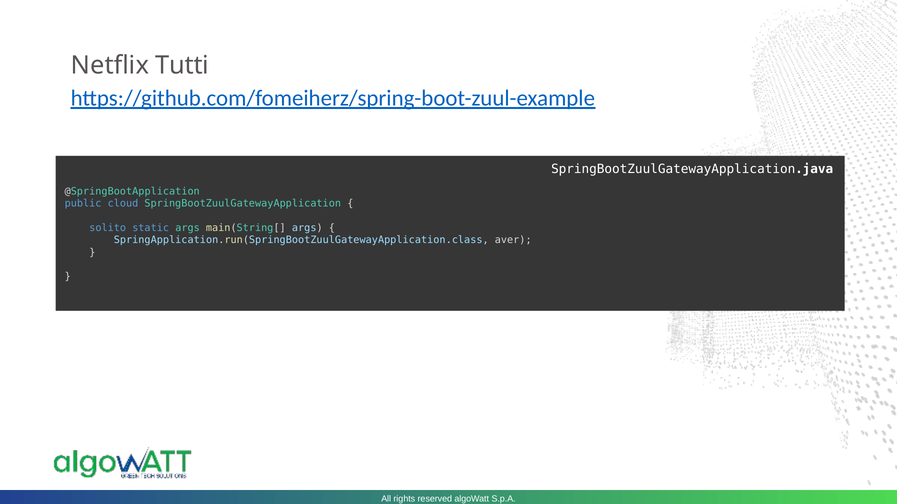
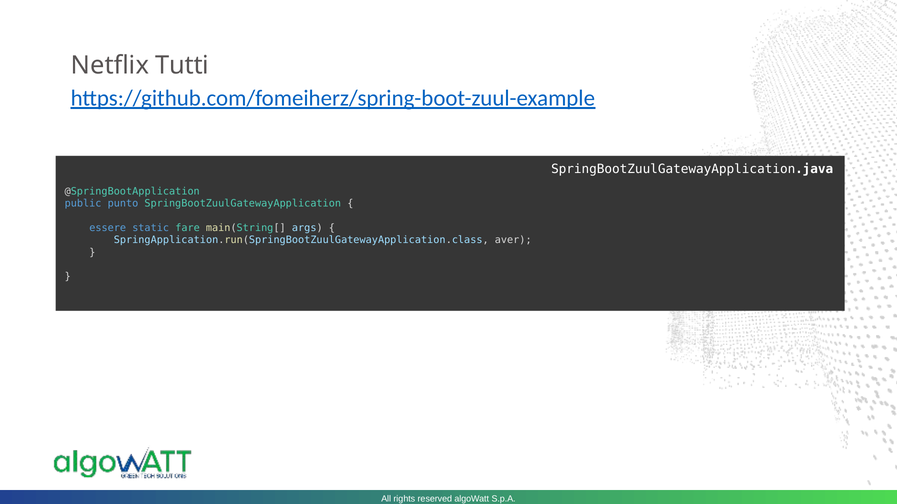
cloud: cloud -> punto
solito: solito -> essere
static args: args -> fare
